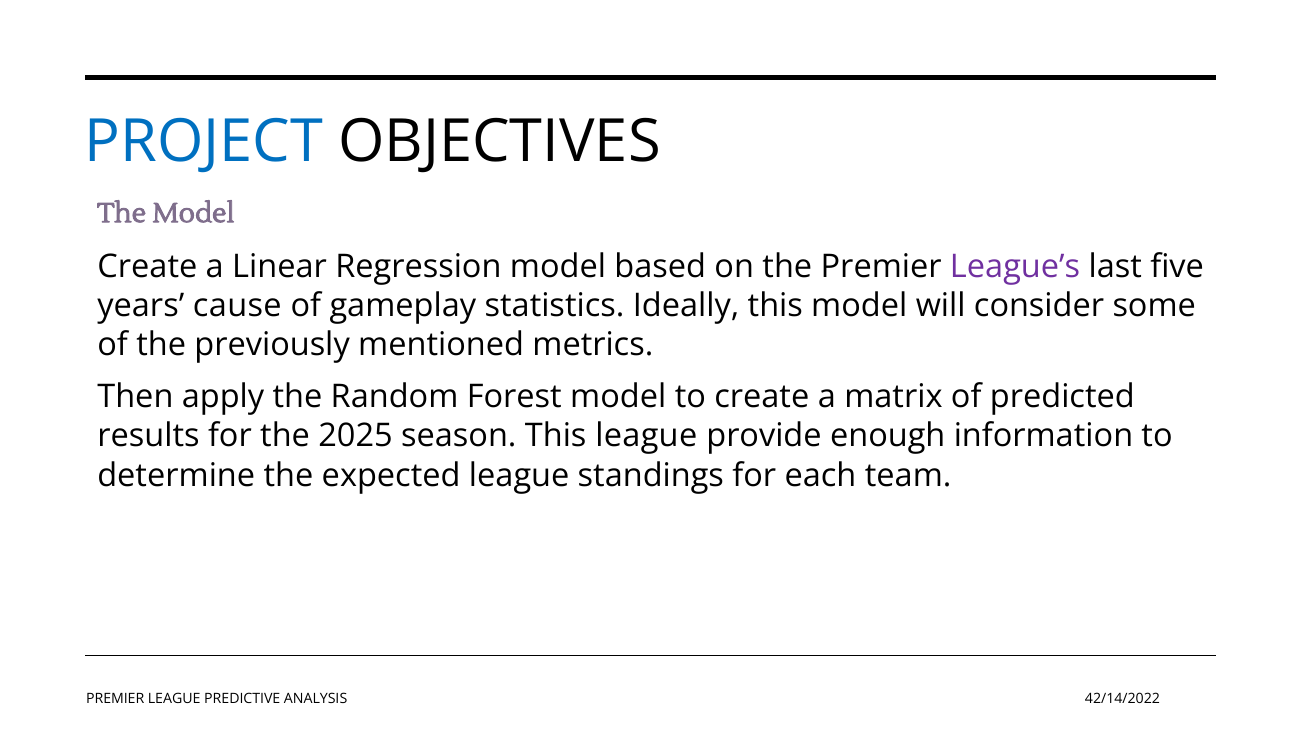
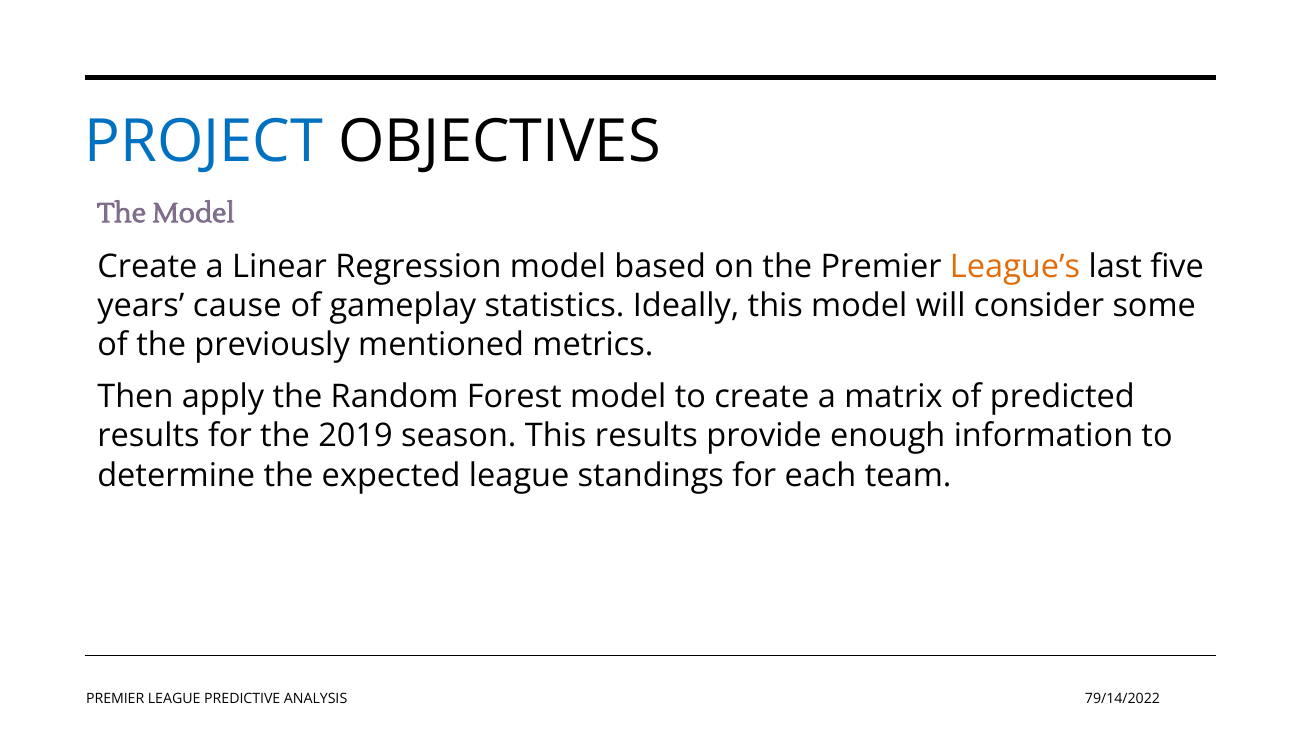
League’s colour: purple -> orange
2025: 2025 -> 2019
This league: league -> results
42/14/2022: 42/14/2022 -> 79/14/2022
